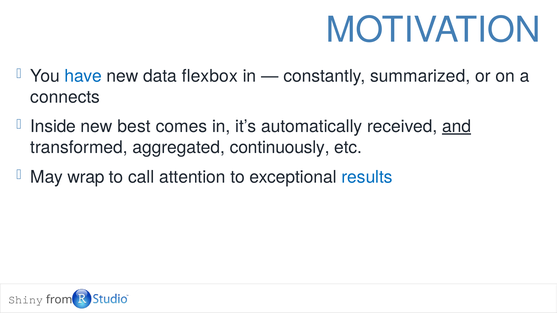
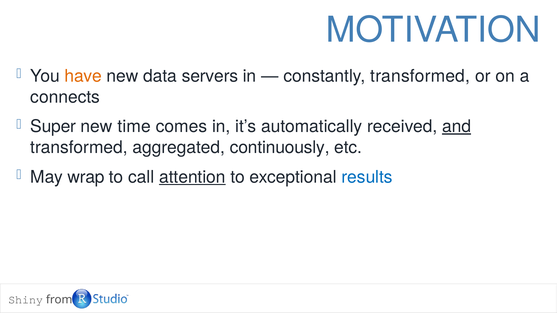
have colour: blue -> orange
flexbox: flexbox -> servers
constantly summarized: summarized -> transformed
Inside: Inside -> Super
best: best -> time
attention underline: none -> present
